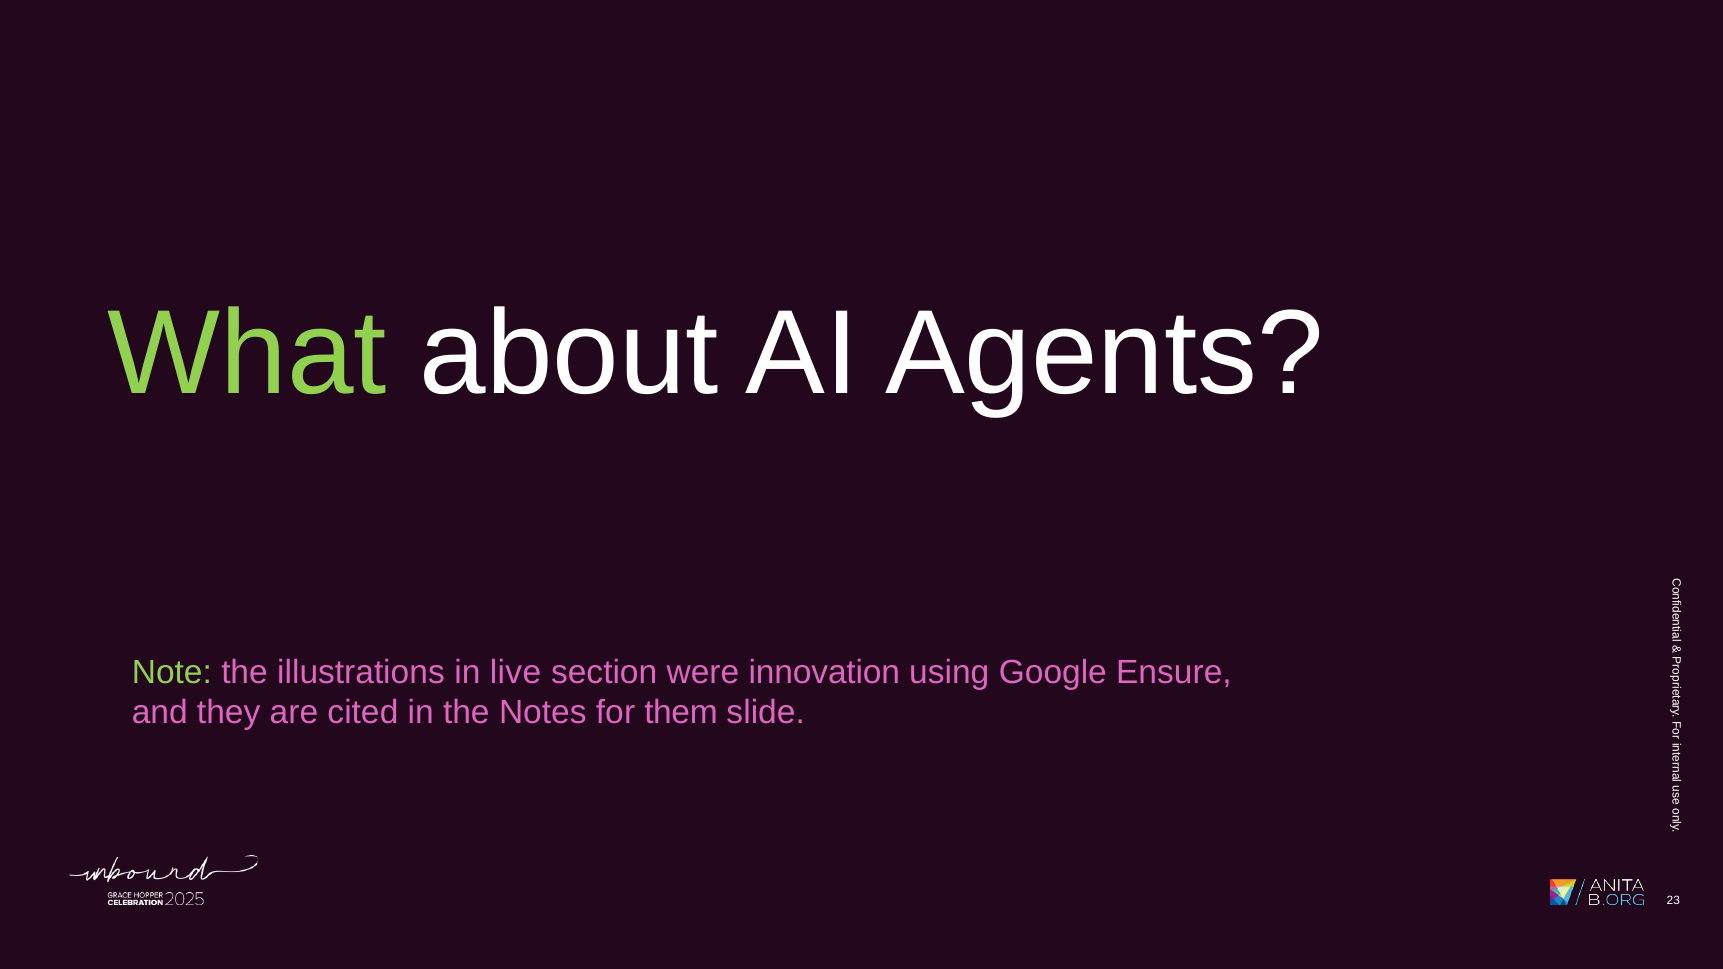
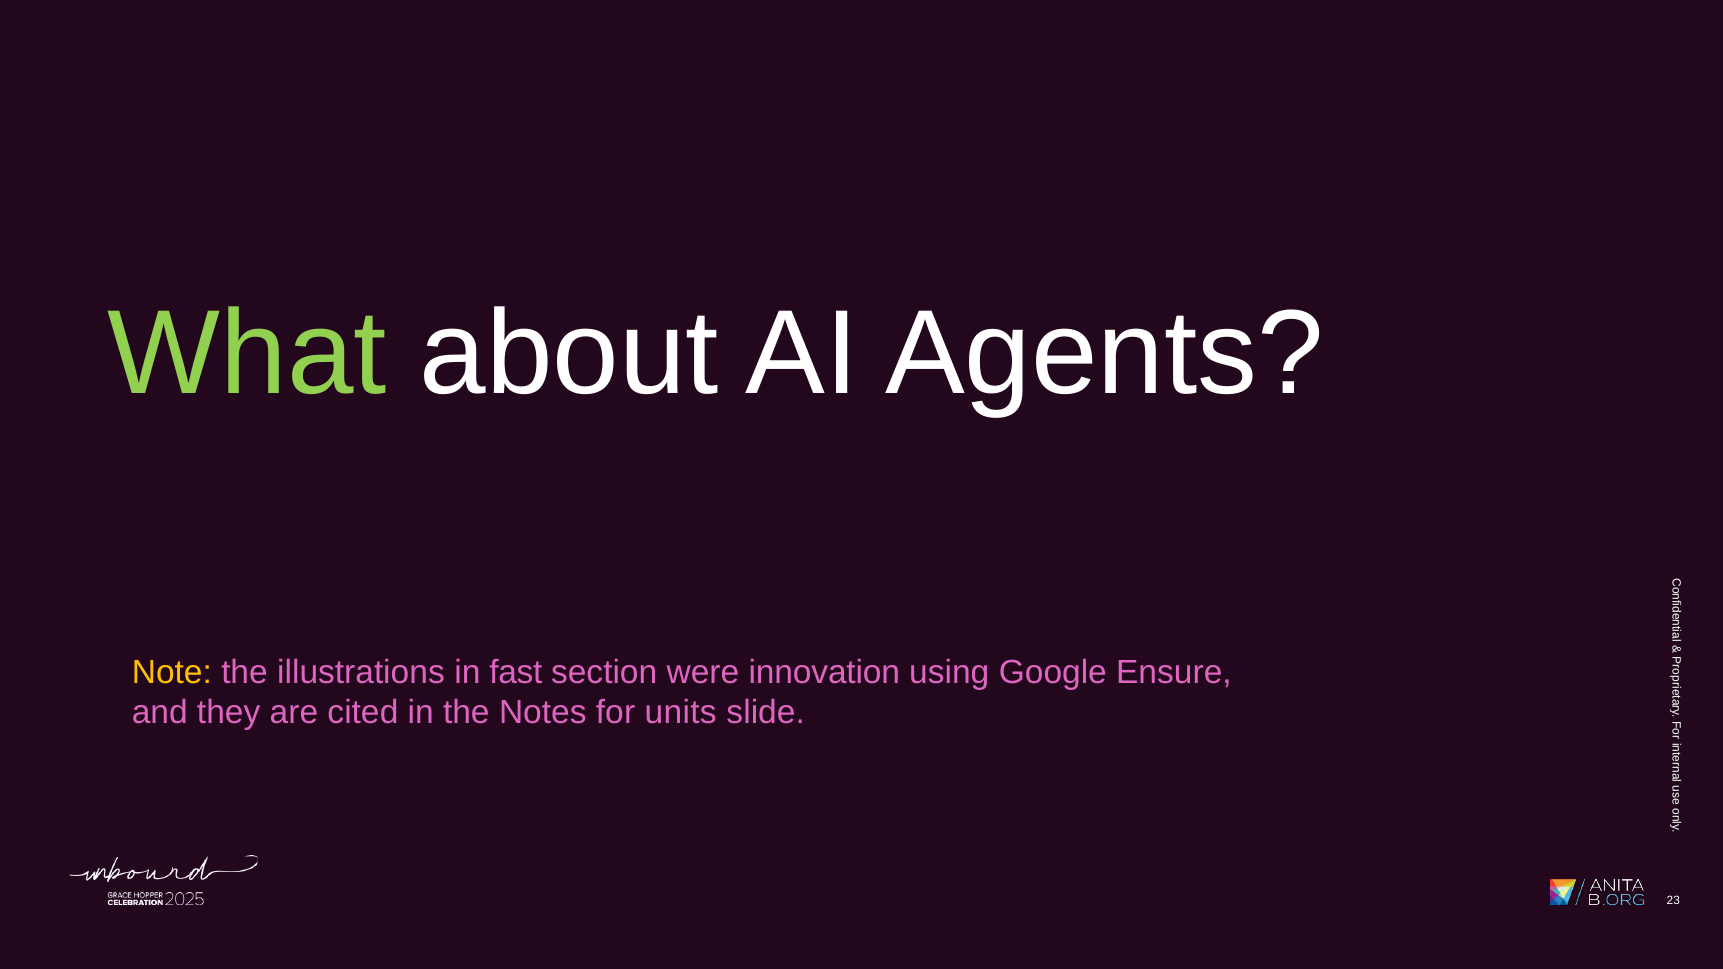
Note colour: light green -> yellow
live: live -> fast
them: them -> units
